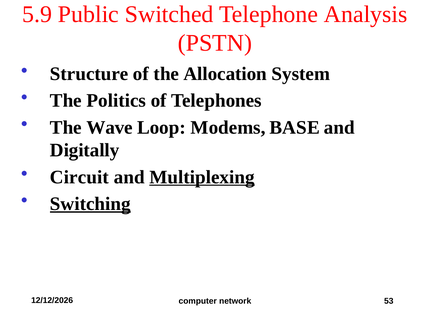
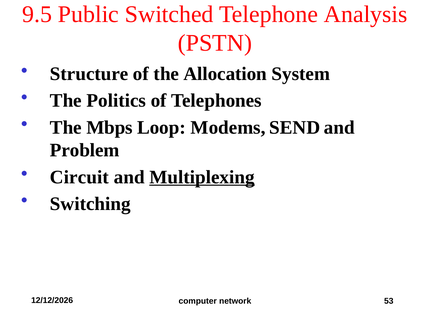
5.9: 5.9 -> 9.5
Wave: Wave -> Mbps
BASE: BASE -> SEND
Digitally: Digitally -> Problem
Switching underline: present -> none
